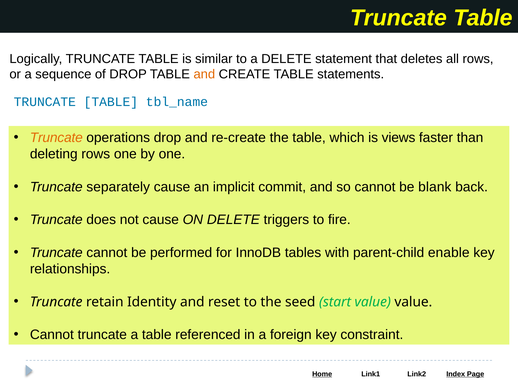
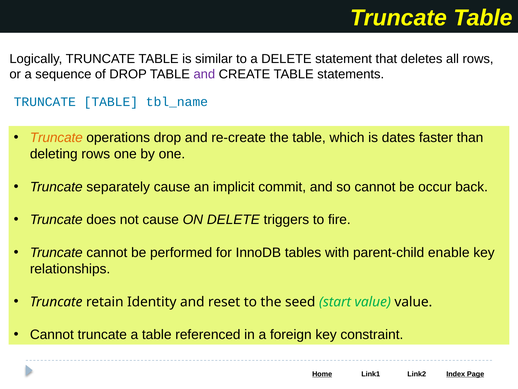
and at (204, 74) colour: orange -> purple
views: views -> dates
blank: blank -> occur
